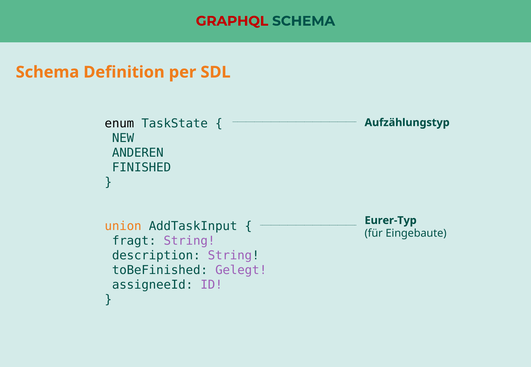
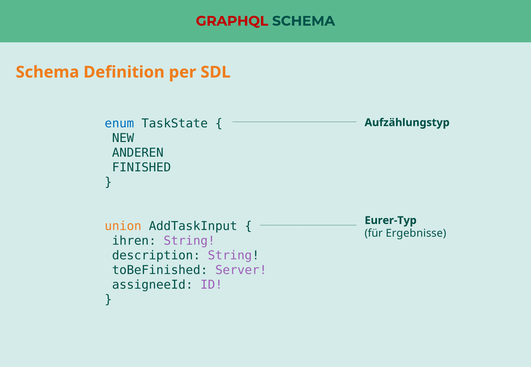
enum colour: black -> blue
Eingebaute: Eingebaute -> Ergebnisse
fragt: fragt -> ihren
Gelegt: Gelegt -> Server
